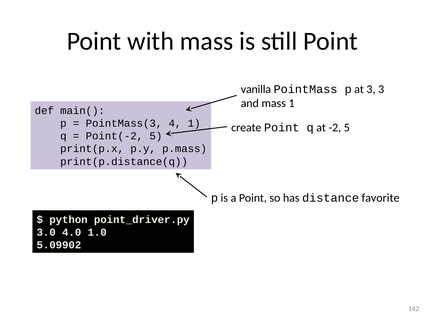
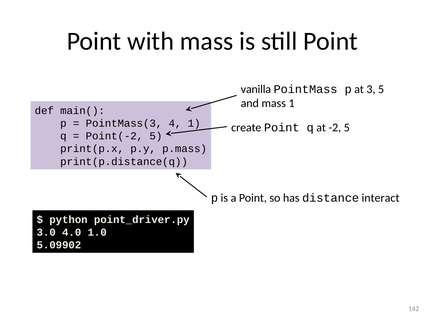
3 3: 3 -> 5
favorite: favorite -> interact
